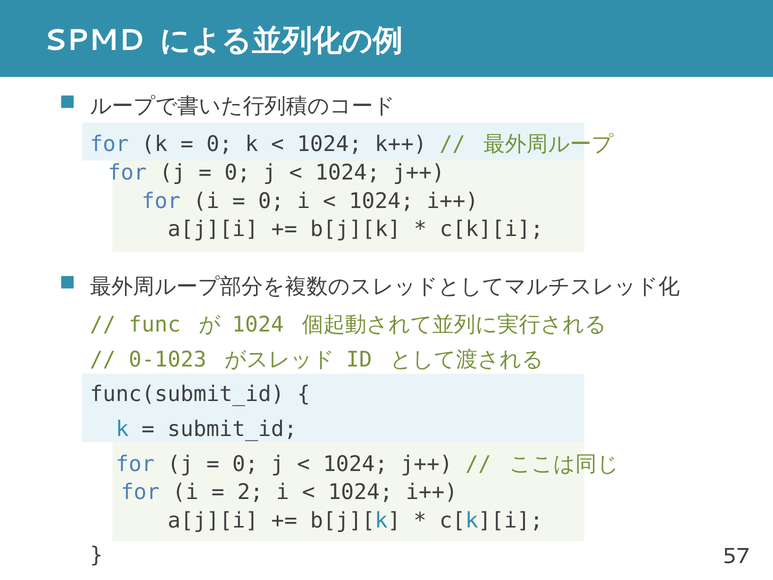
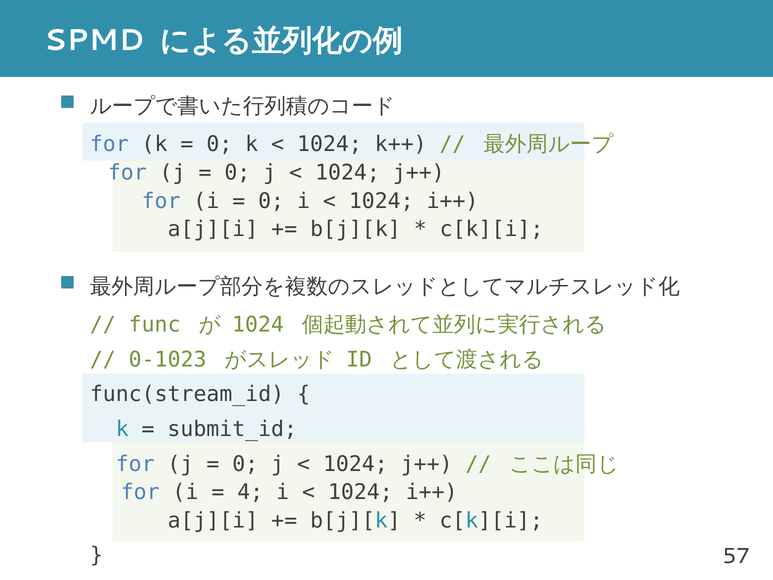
func(submit_id: func(submit_id -> func(stream_id
2: 2 -> 4
